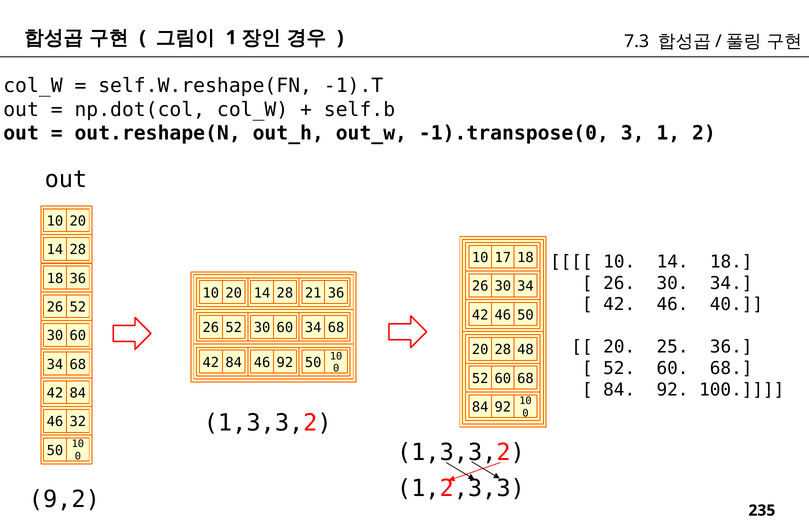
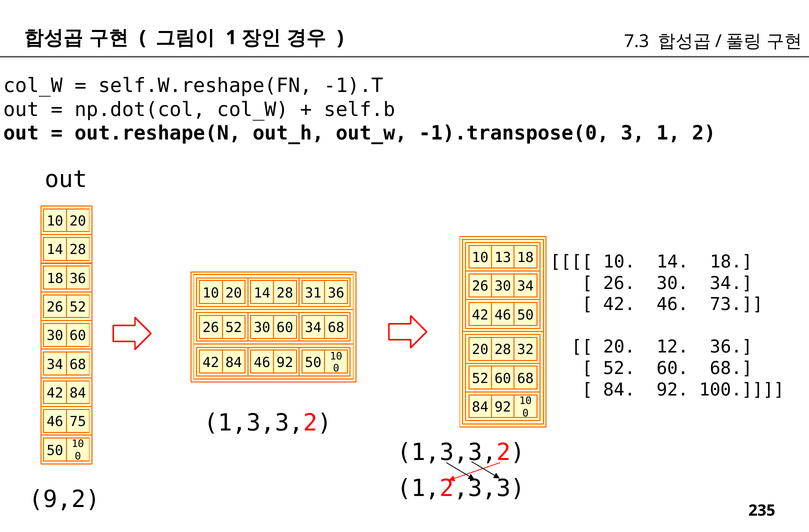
17: 17 -> 13
21: 21 -> 31
40: 40 -> 73
25: 25 -> 12
48: 48 -> 32
32: 32 -> 75
